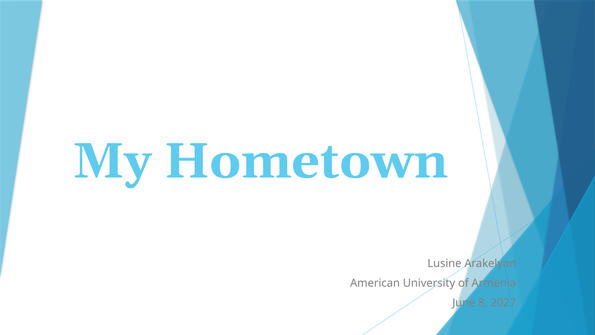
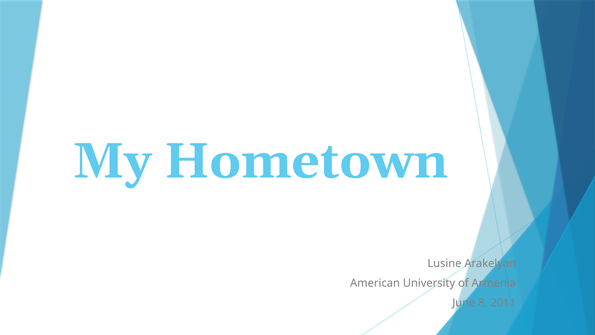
2027: 2027 -> 2011
